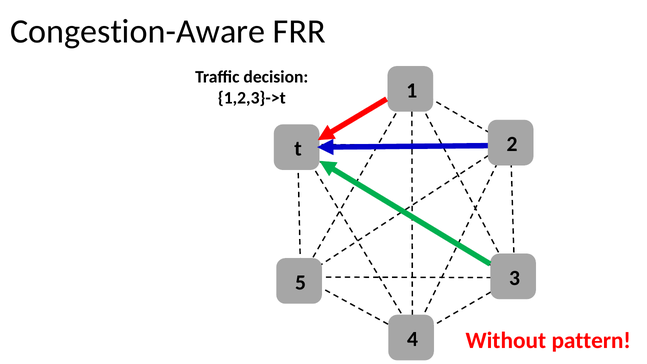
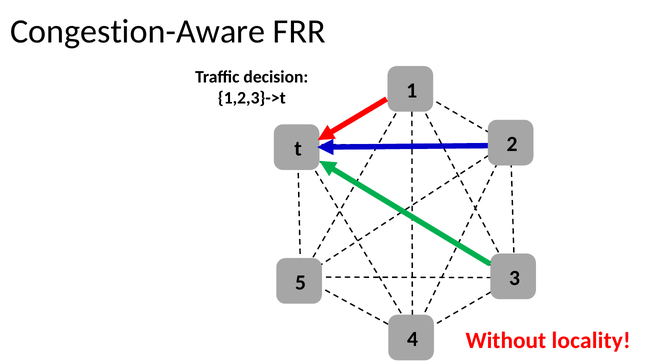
pattern: pattern -> locality
